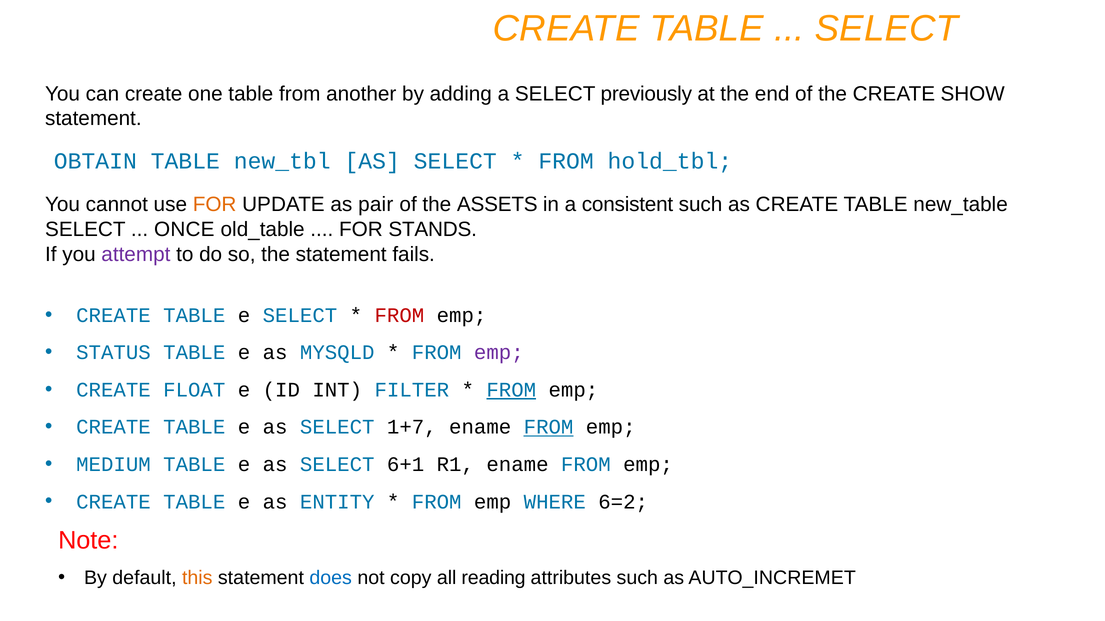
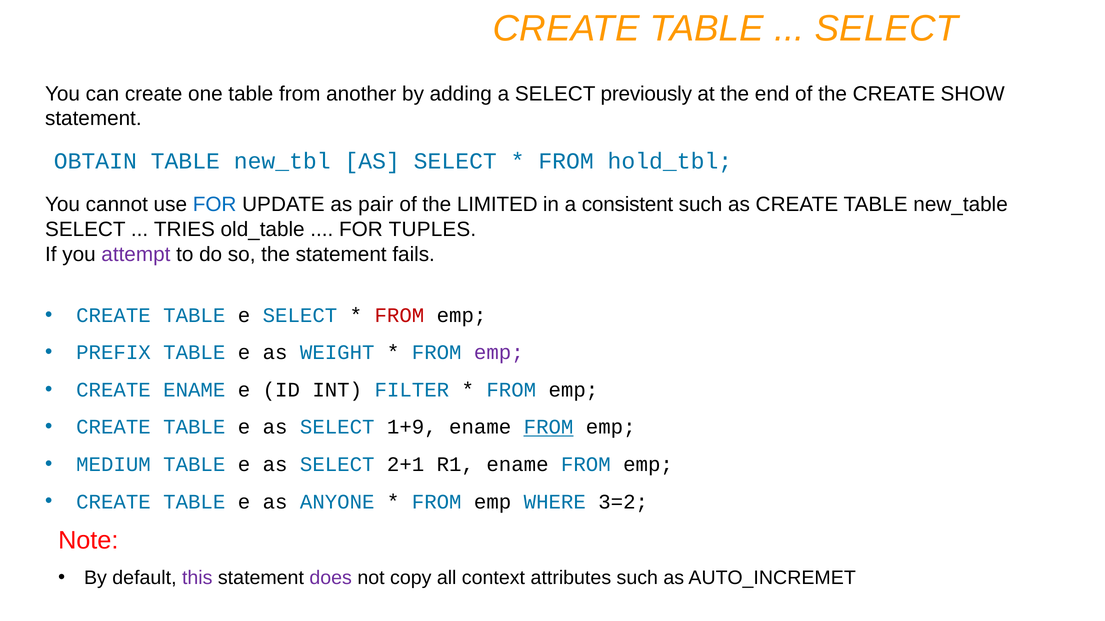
FOR at (215, 205) colour: orange -> blue
ASSETS: ASSETS -> LIMITED
ONCE: ONCE -> TRIES
STANDS: STANDS -> TUPLES
STATUS: STATUS -> PREFIX
MYSQLD: MYSQLD -> WEIGHT
CREATE FLOAT: FLOAT -> ENAME
FROM at (511, 390) underline: present -> none
1+7: 1+7 -> 1+9
6+1: 6+1 -> 2+1
ENTITY: ENTITY -> ANYONE
6=2: 6=2 -> 3=2
this colour: orange -> purple
does colour: blue -> purple
reading: reading -> context
